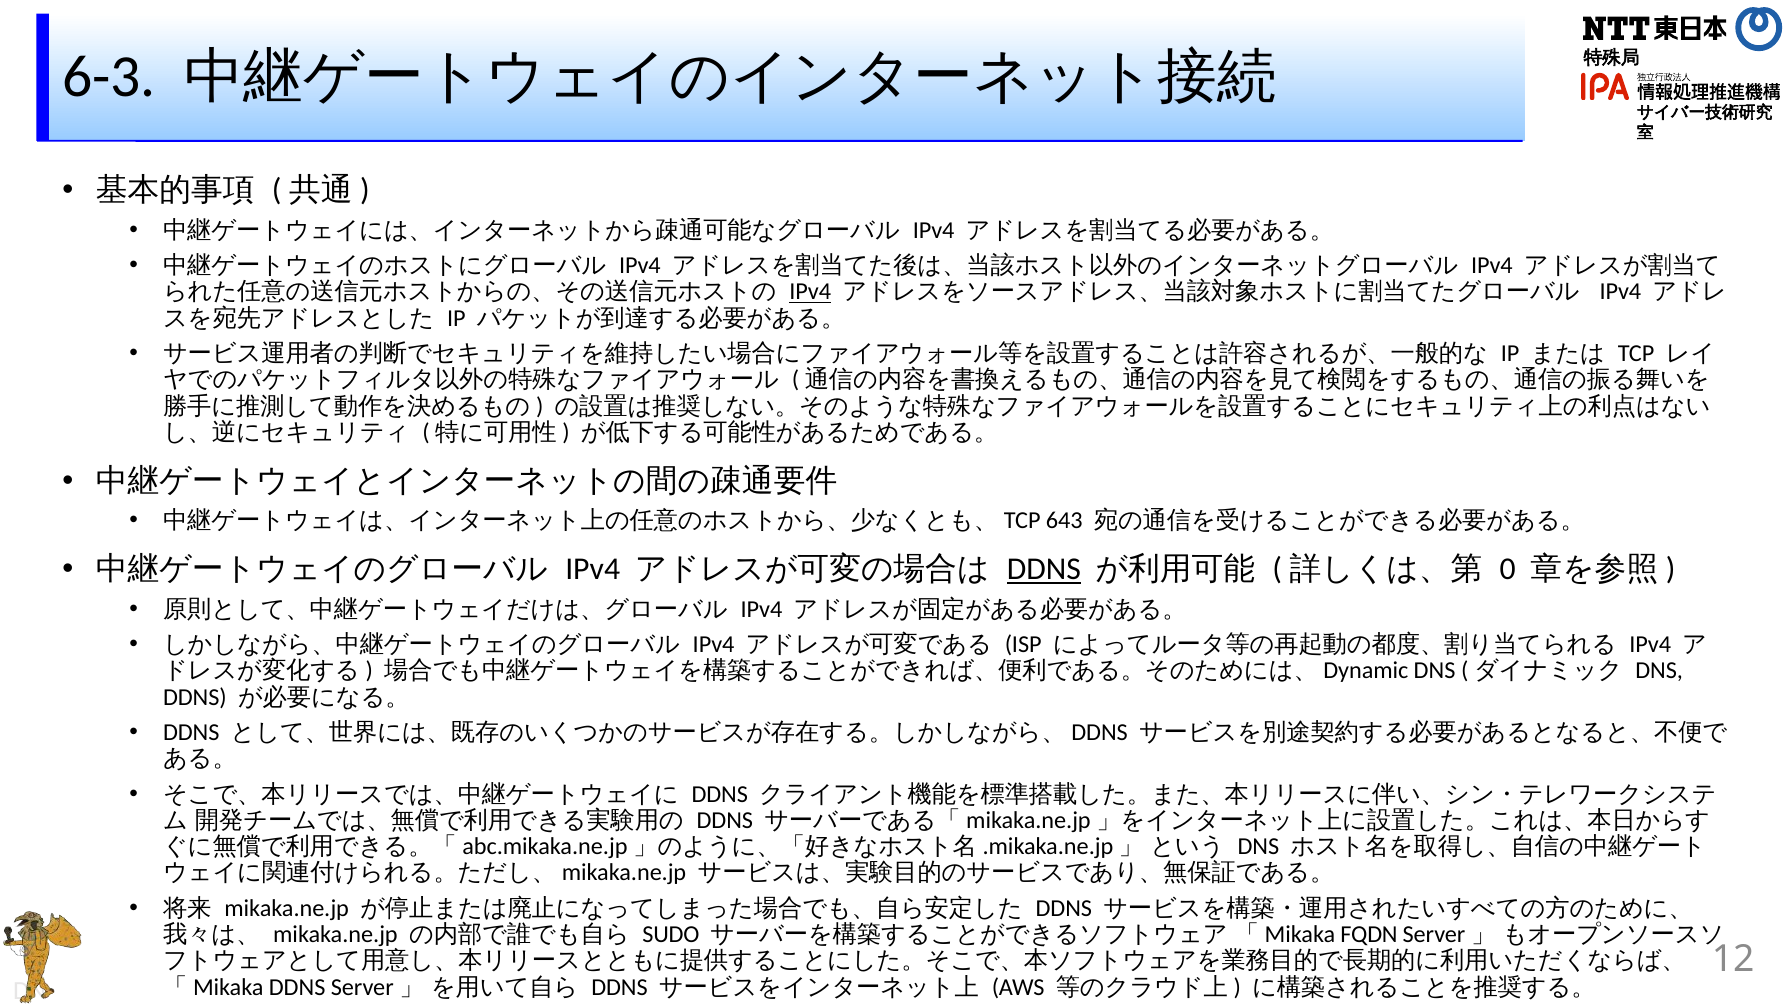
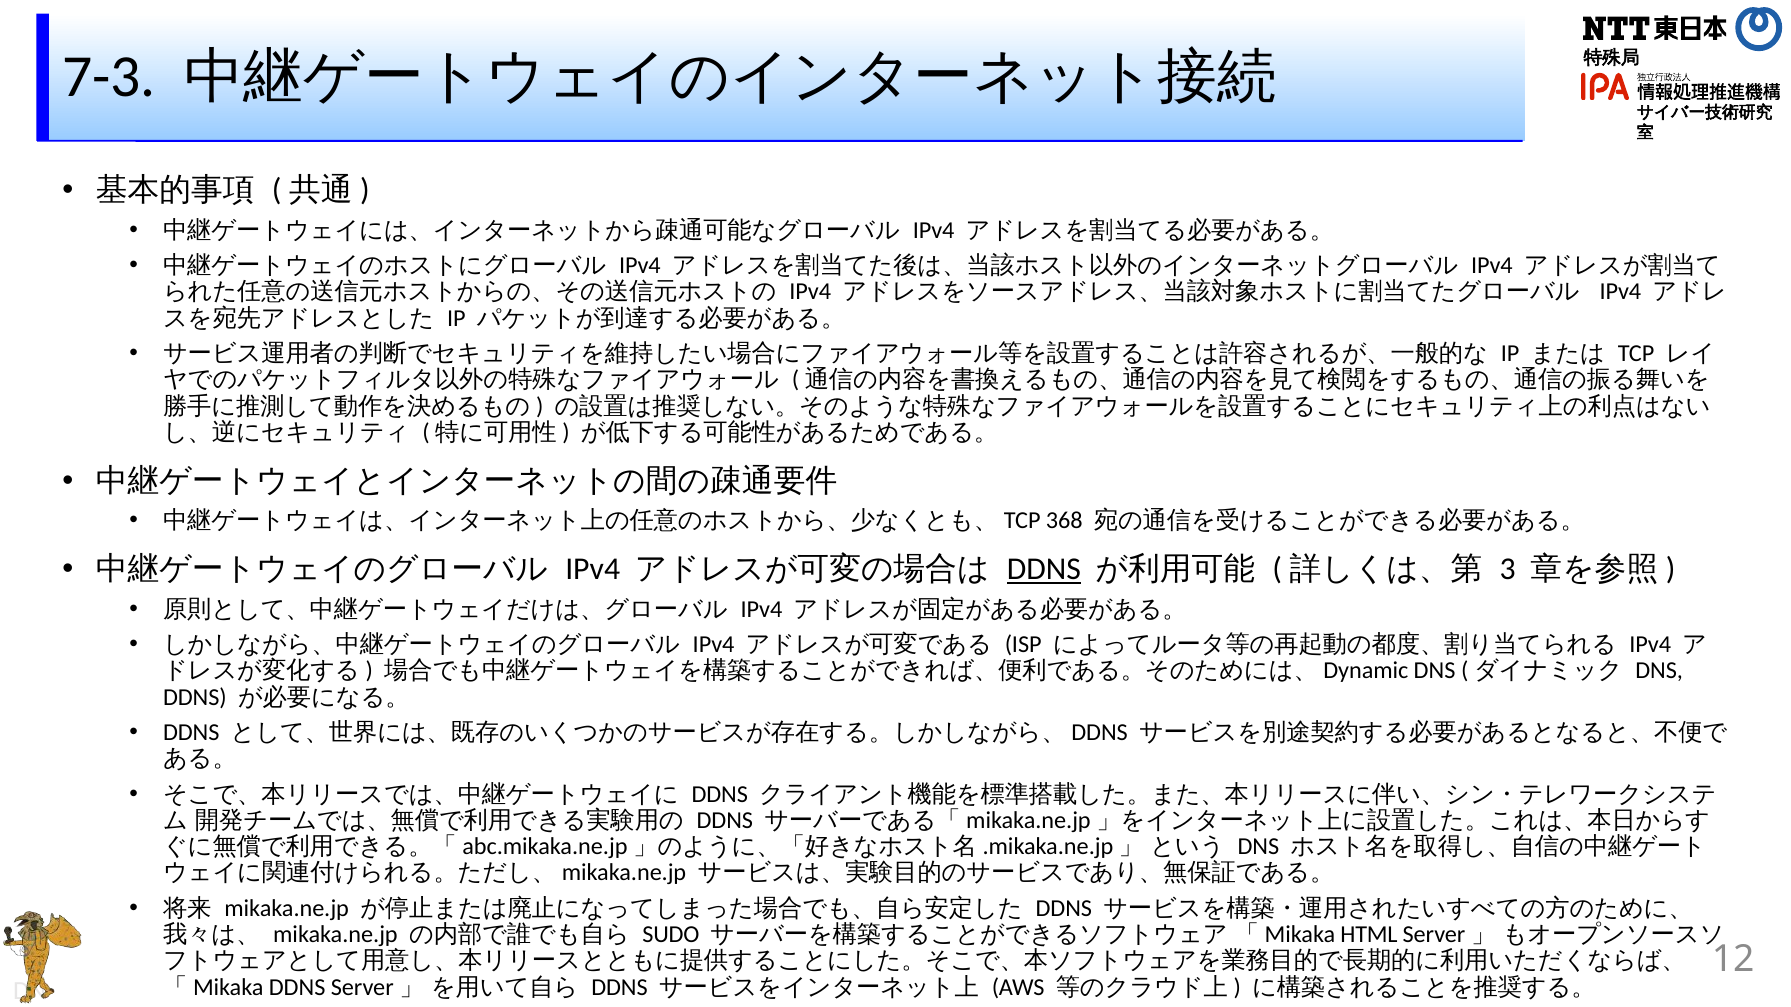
6-3: 6-3 -> 7-3
IPv4 at (810, 292) underline: present -> none
643: 643 -> 368
0: 0 -> 3
FQDN: FQDN -> HTML
